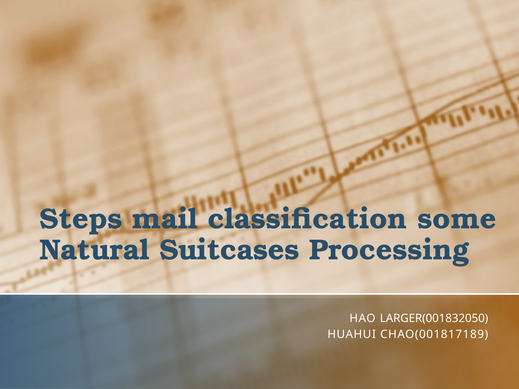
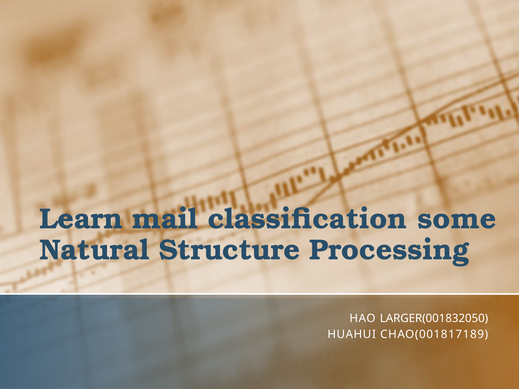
Steps: Steps -> Learn
Suitcases: Suitcases -> Structure
